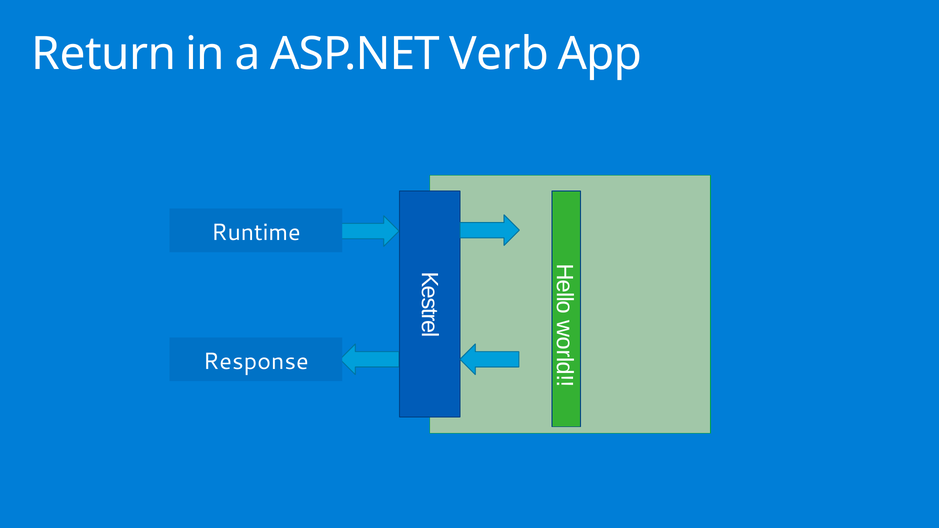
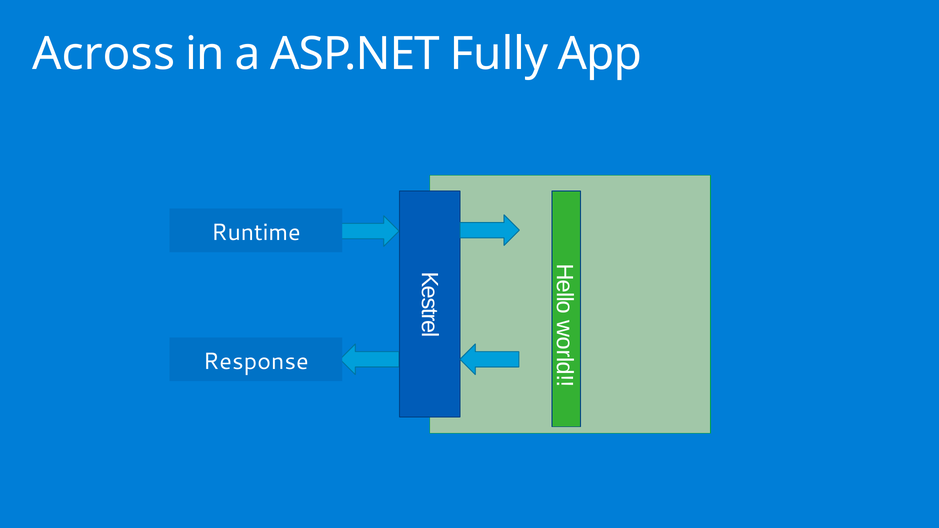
Return: Return -> Across
Verb: Verb -> Fully
